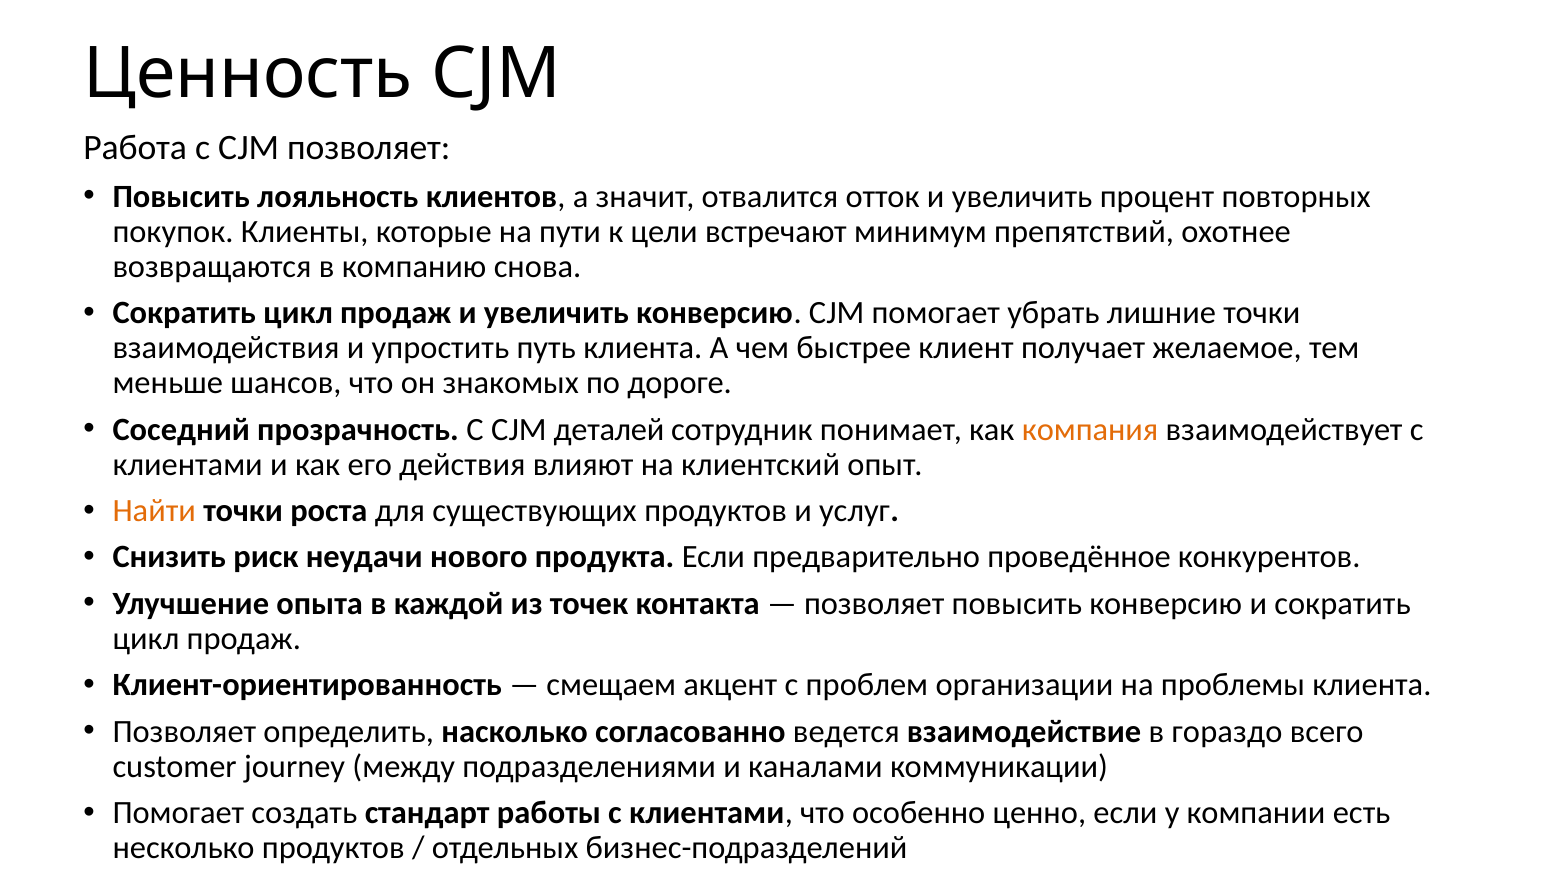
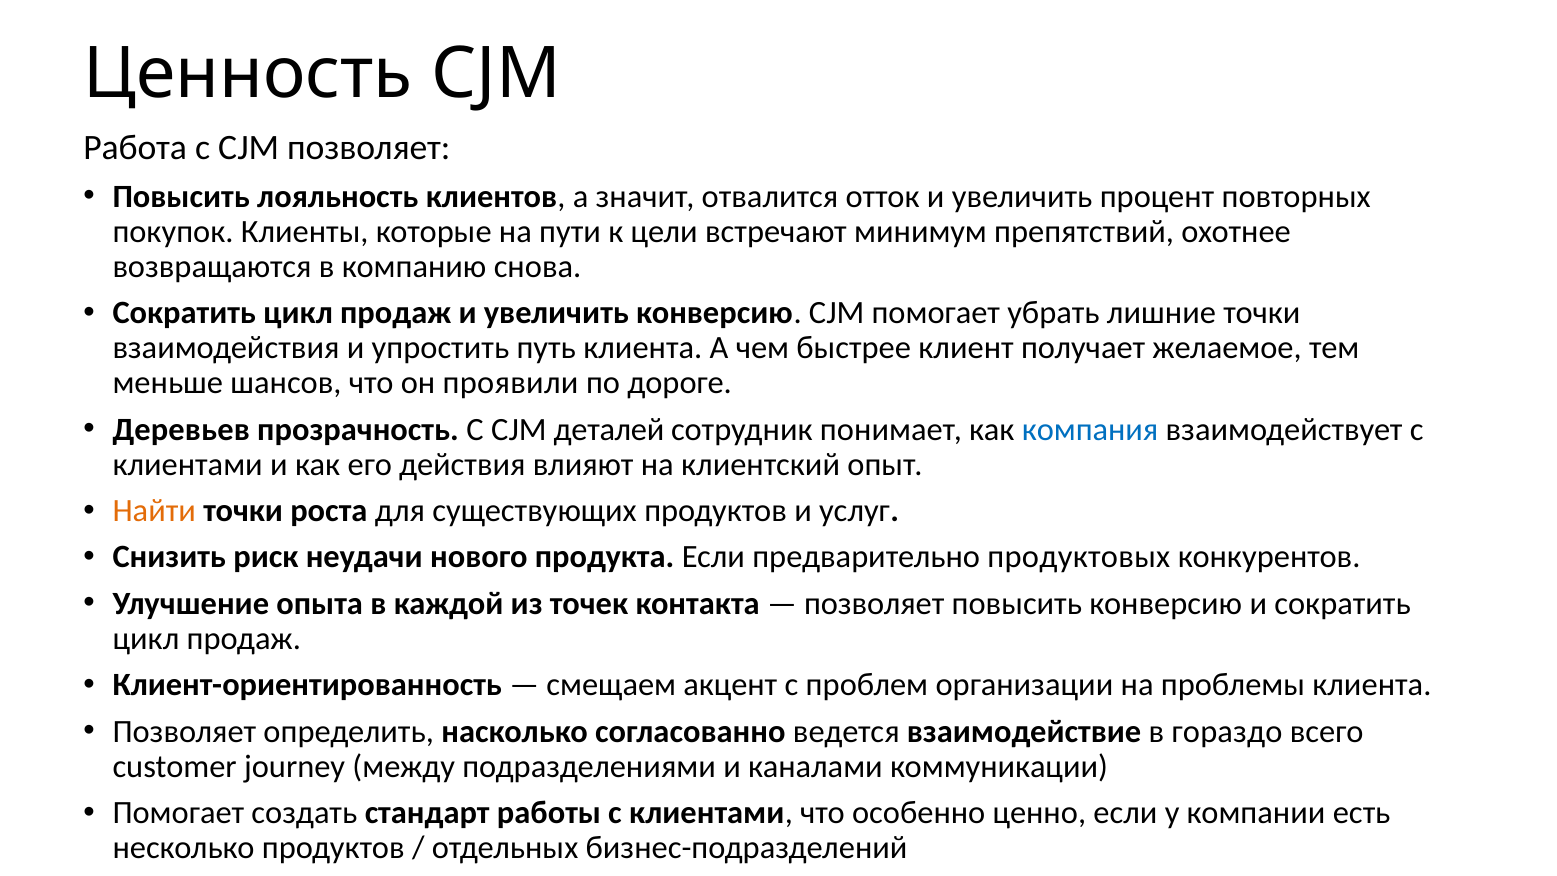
знакомых: знакомых -> проявили
Соседний: Соседний -> Деревьев
компания colour: orange -> blue
проведённое: проведённое -> продуктовых
